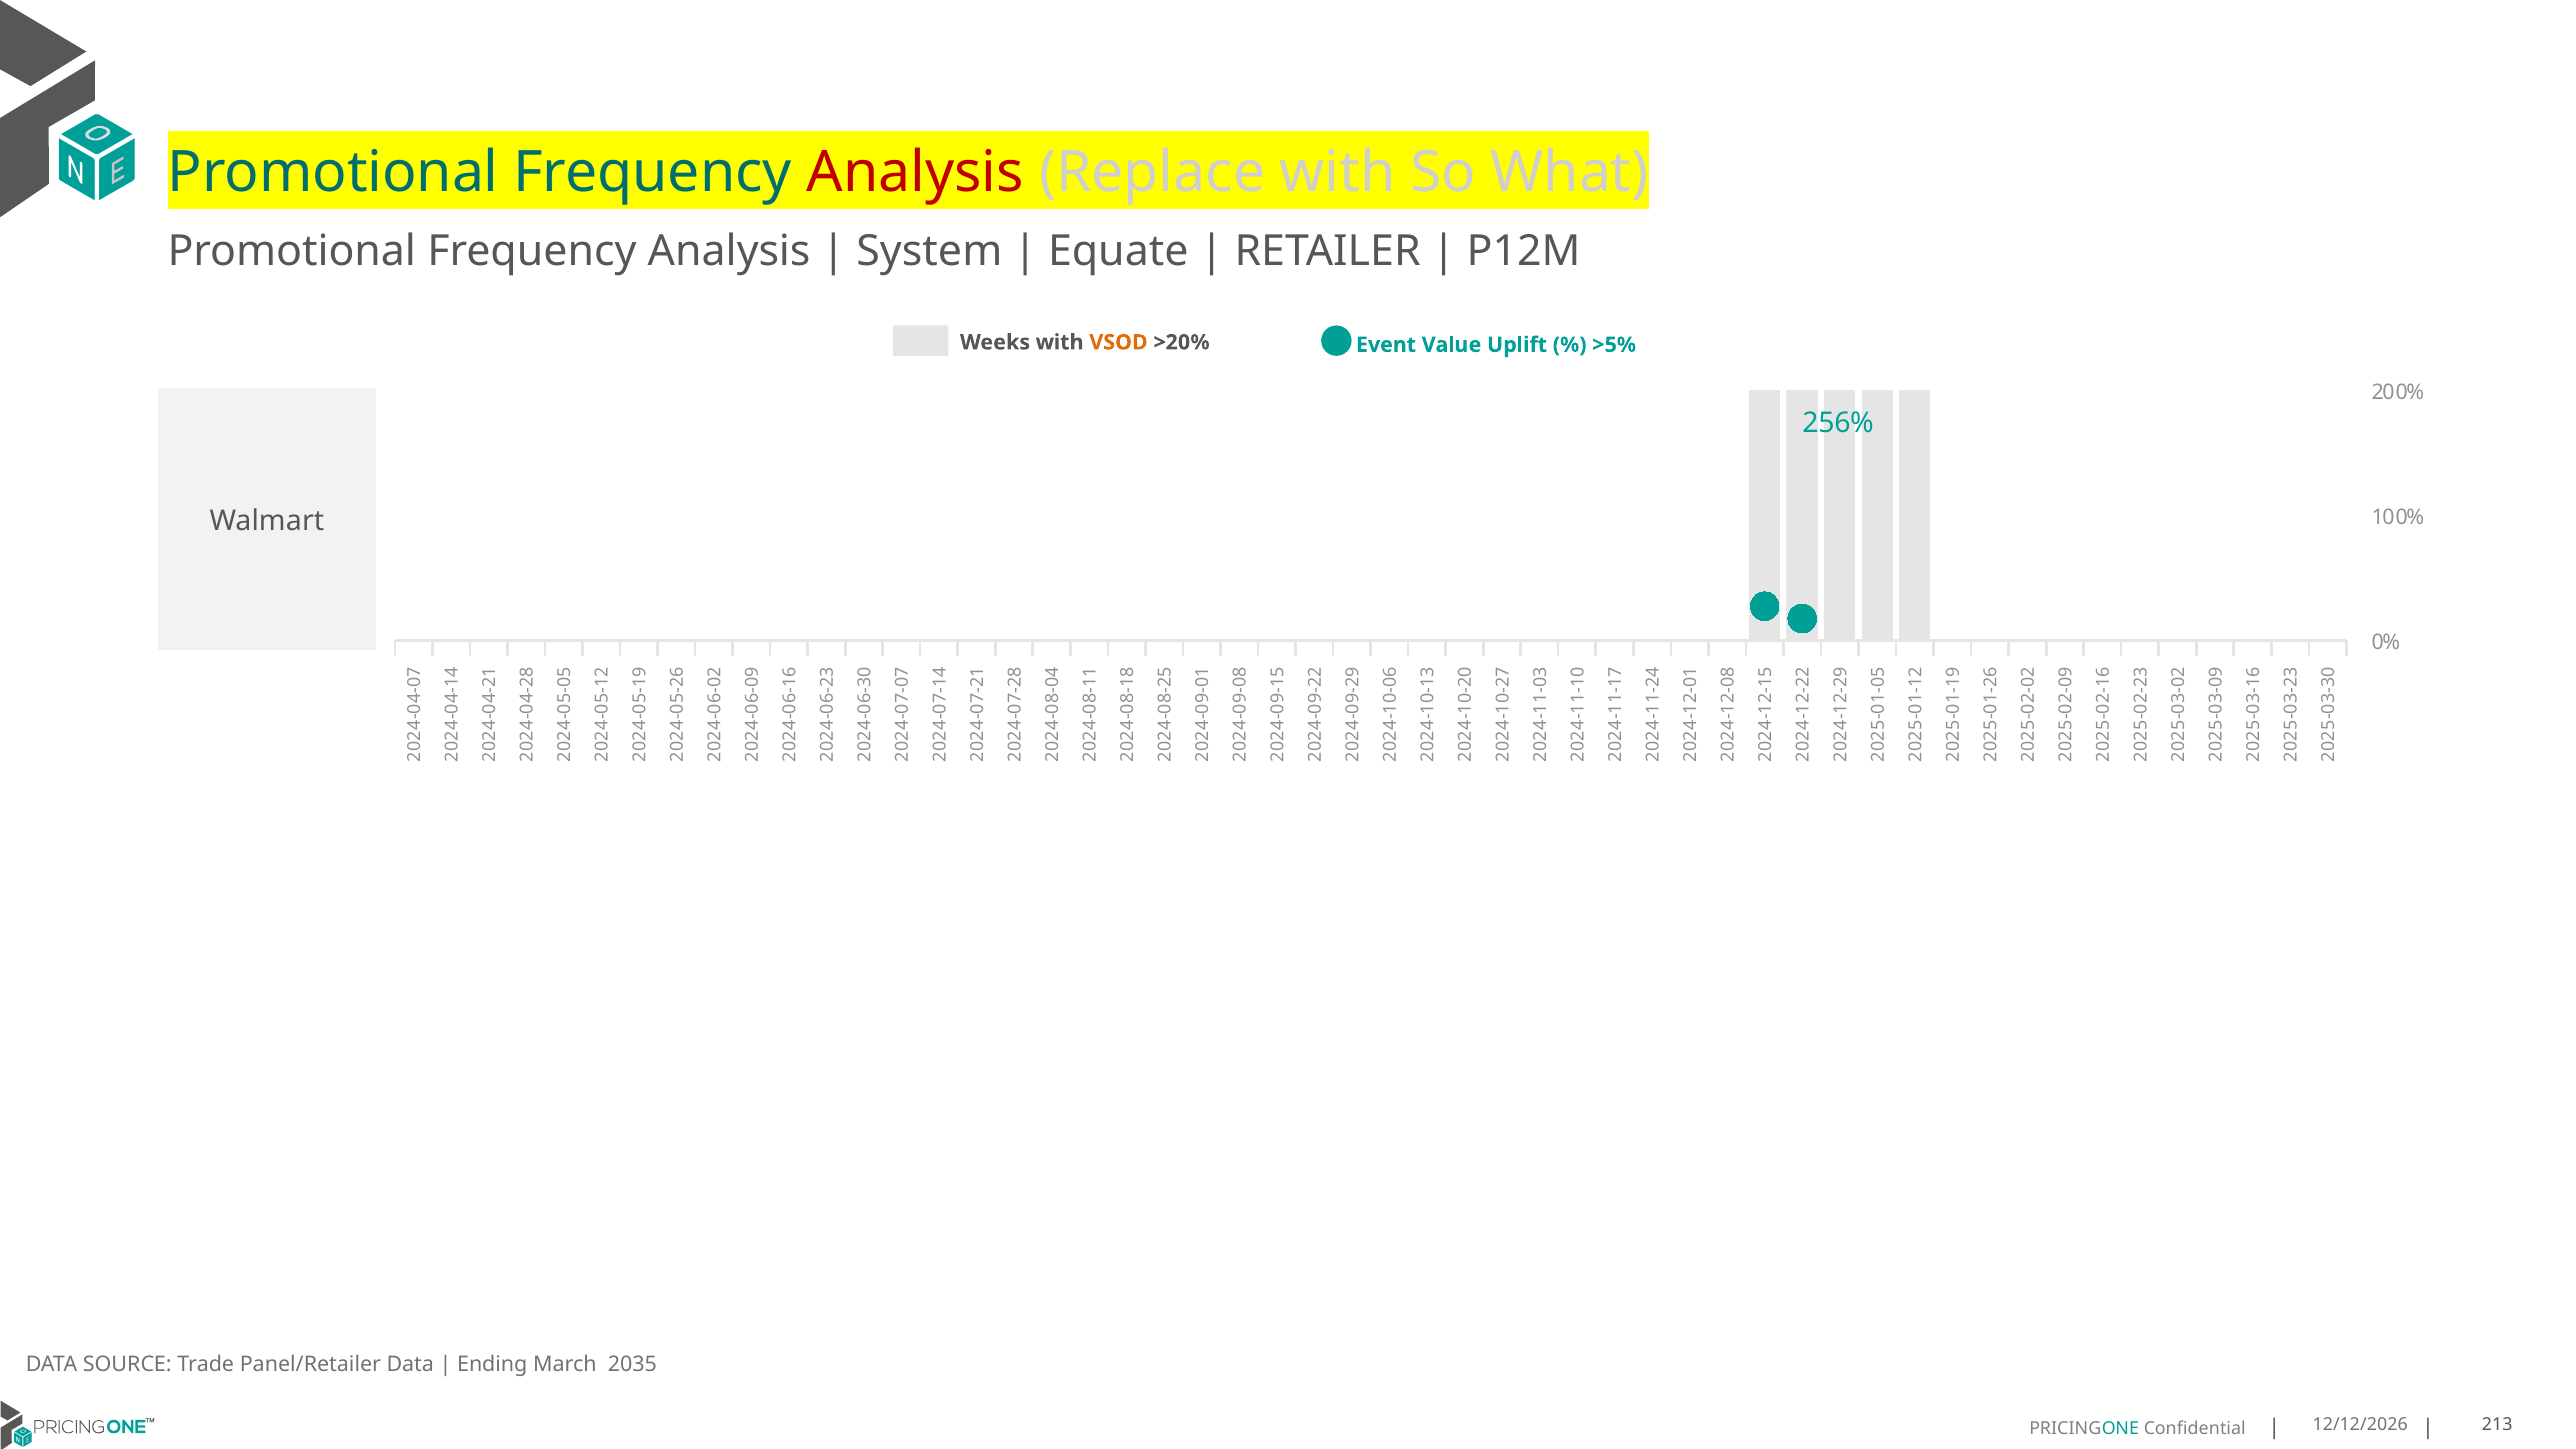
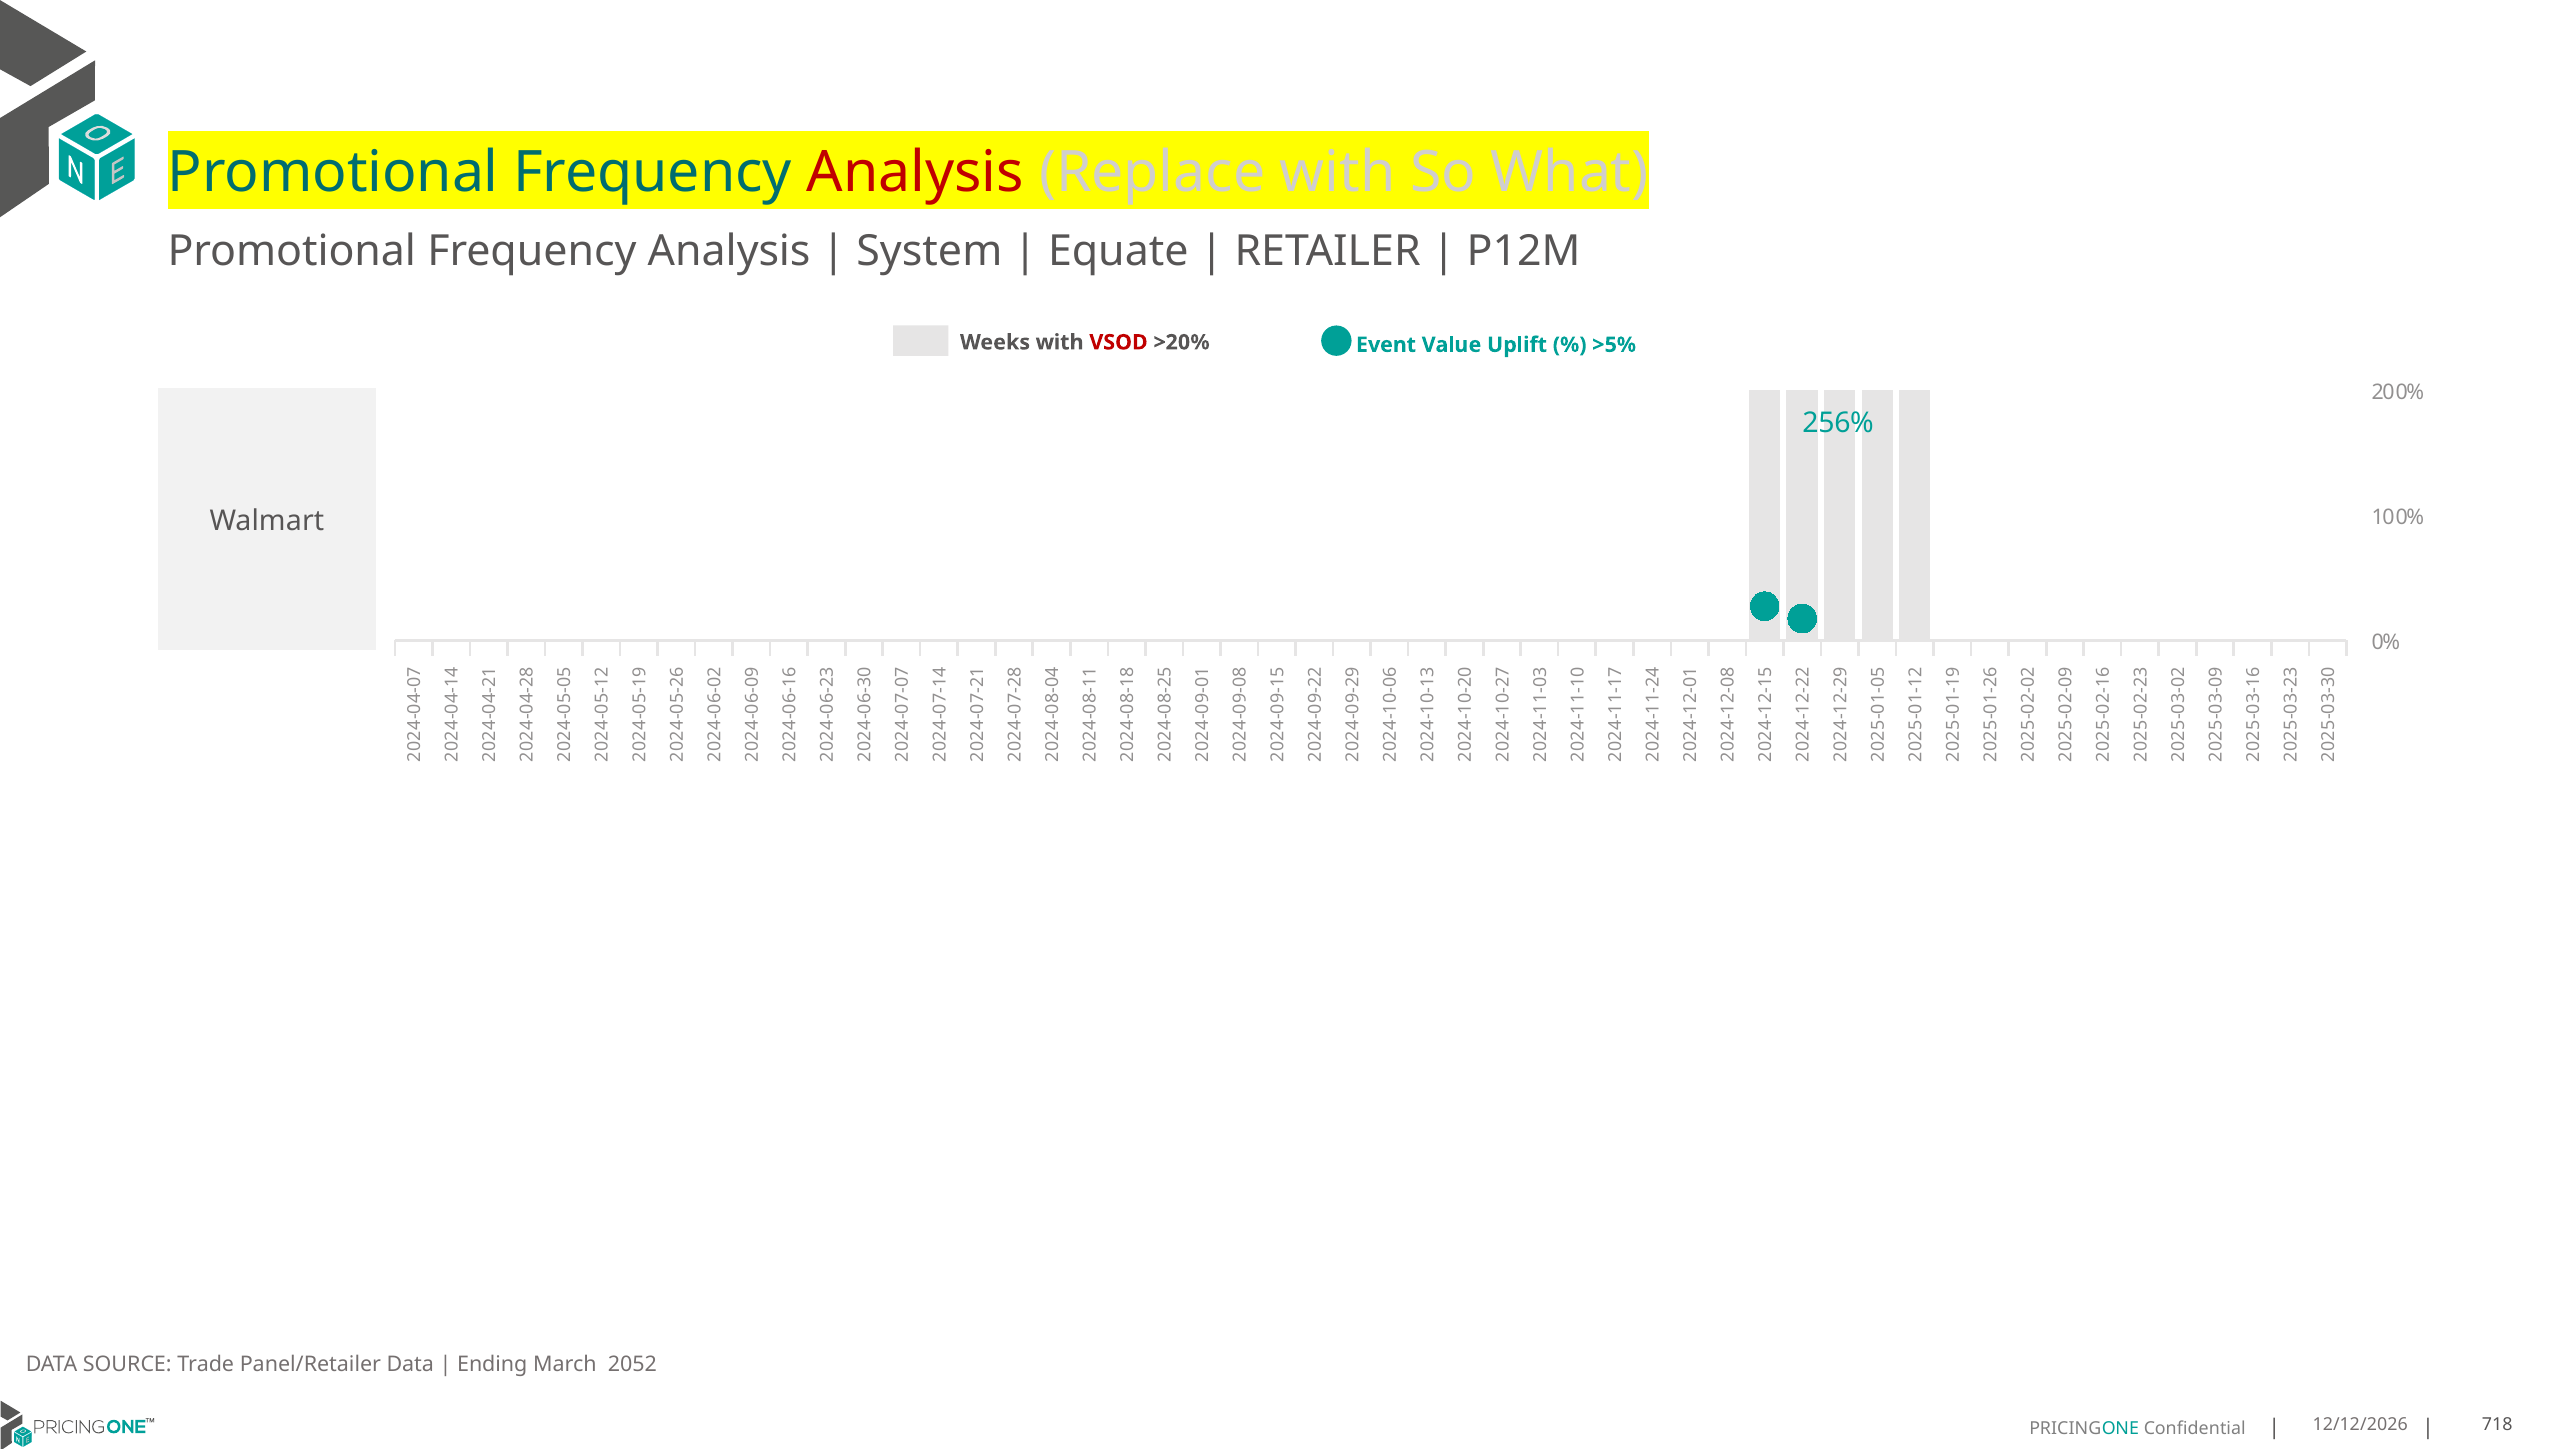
VSOD colour: orange -> red
2035: 2035 -> 2052
213: 213 -> 718
